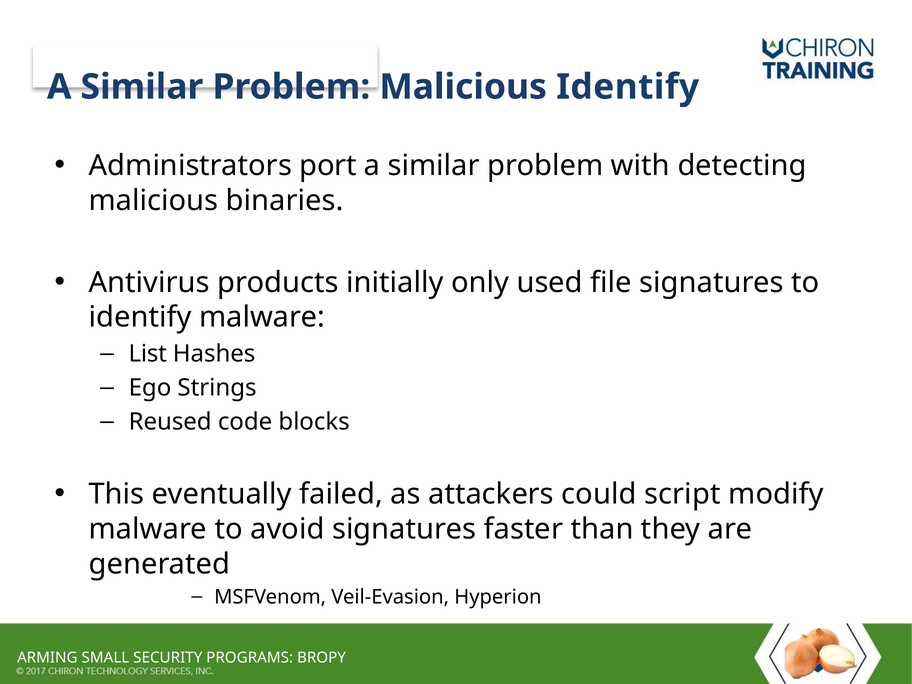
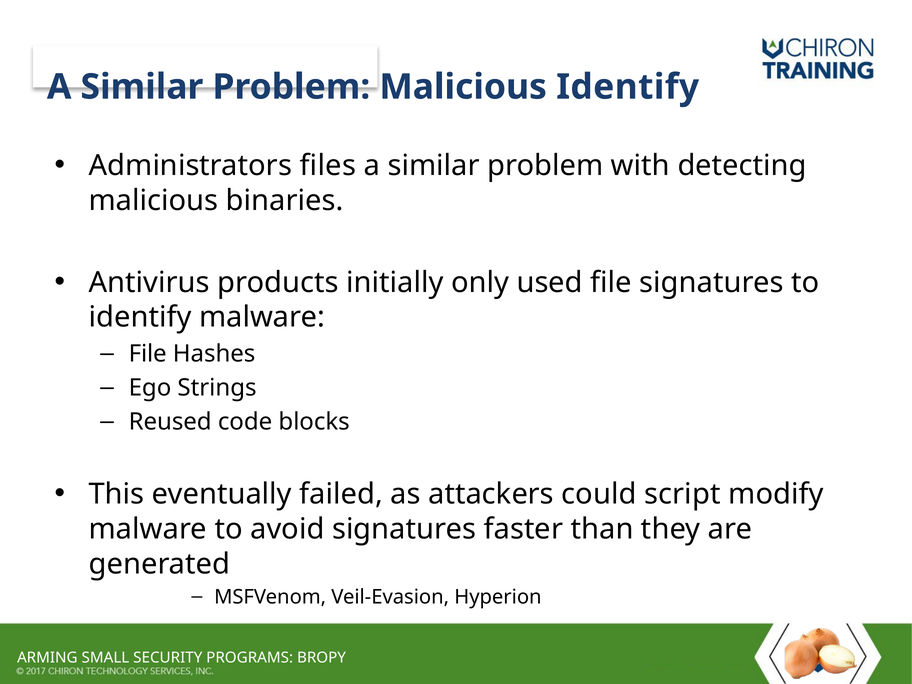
port: port -> files
List at (148, 354): List -> File
